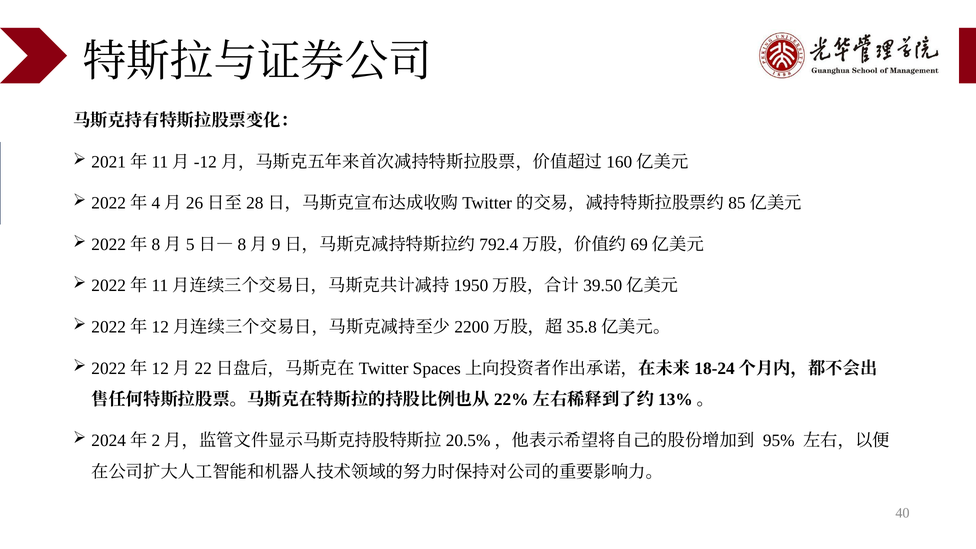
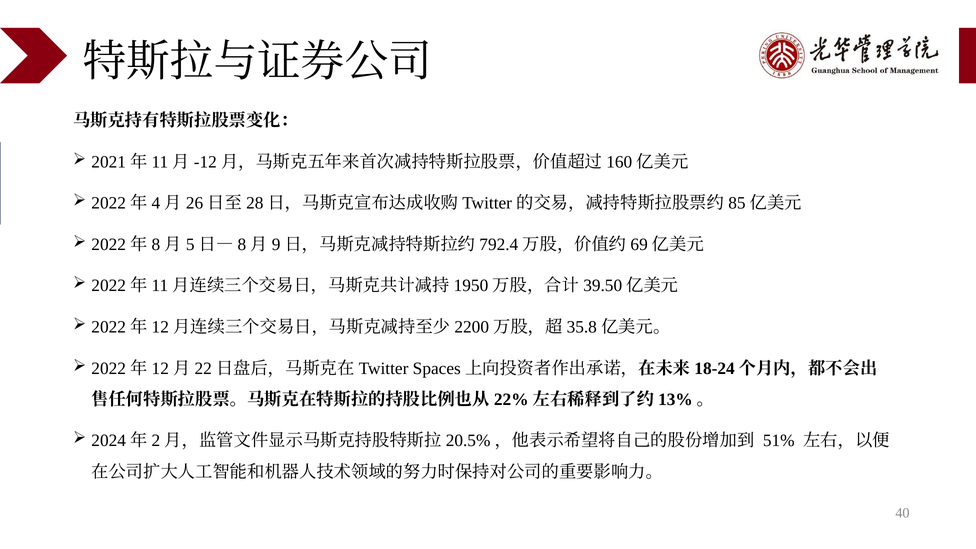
95%: 95% -> 51%
